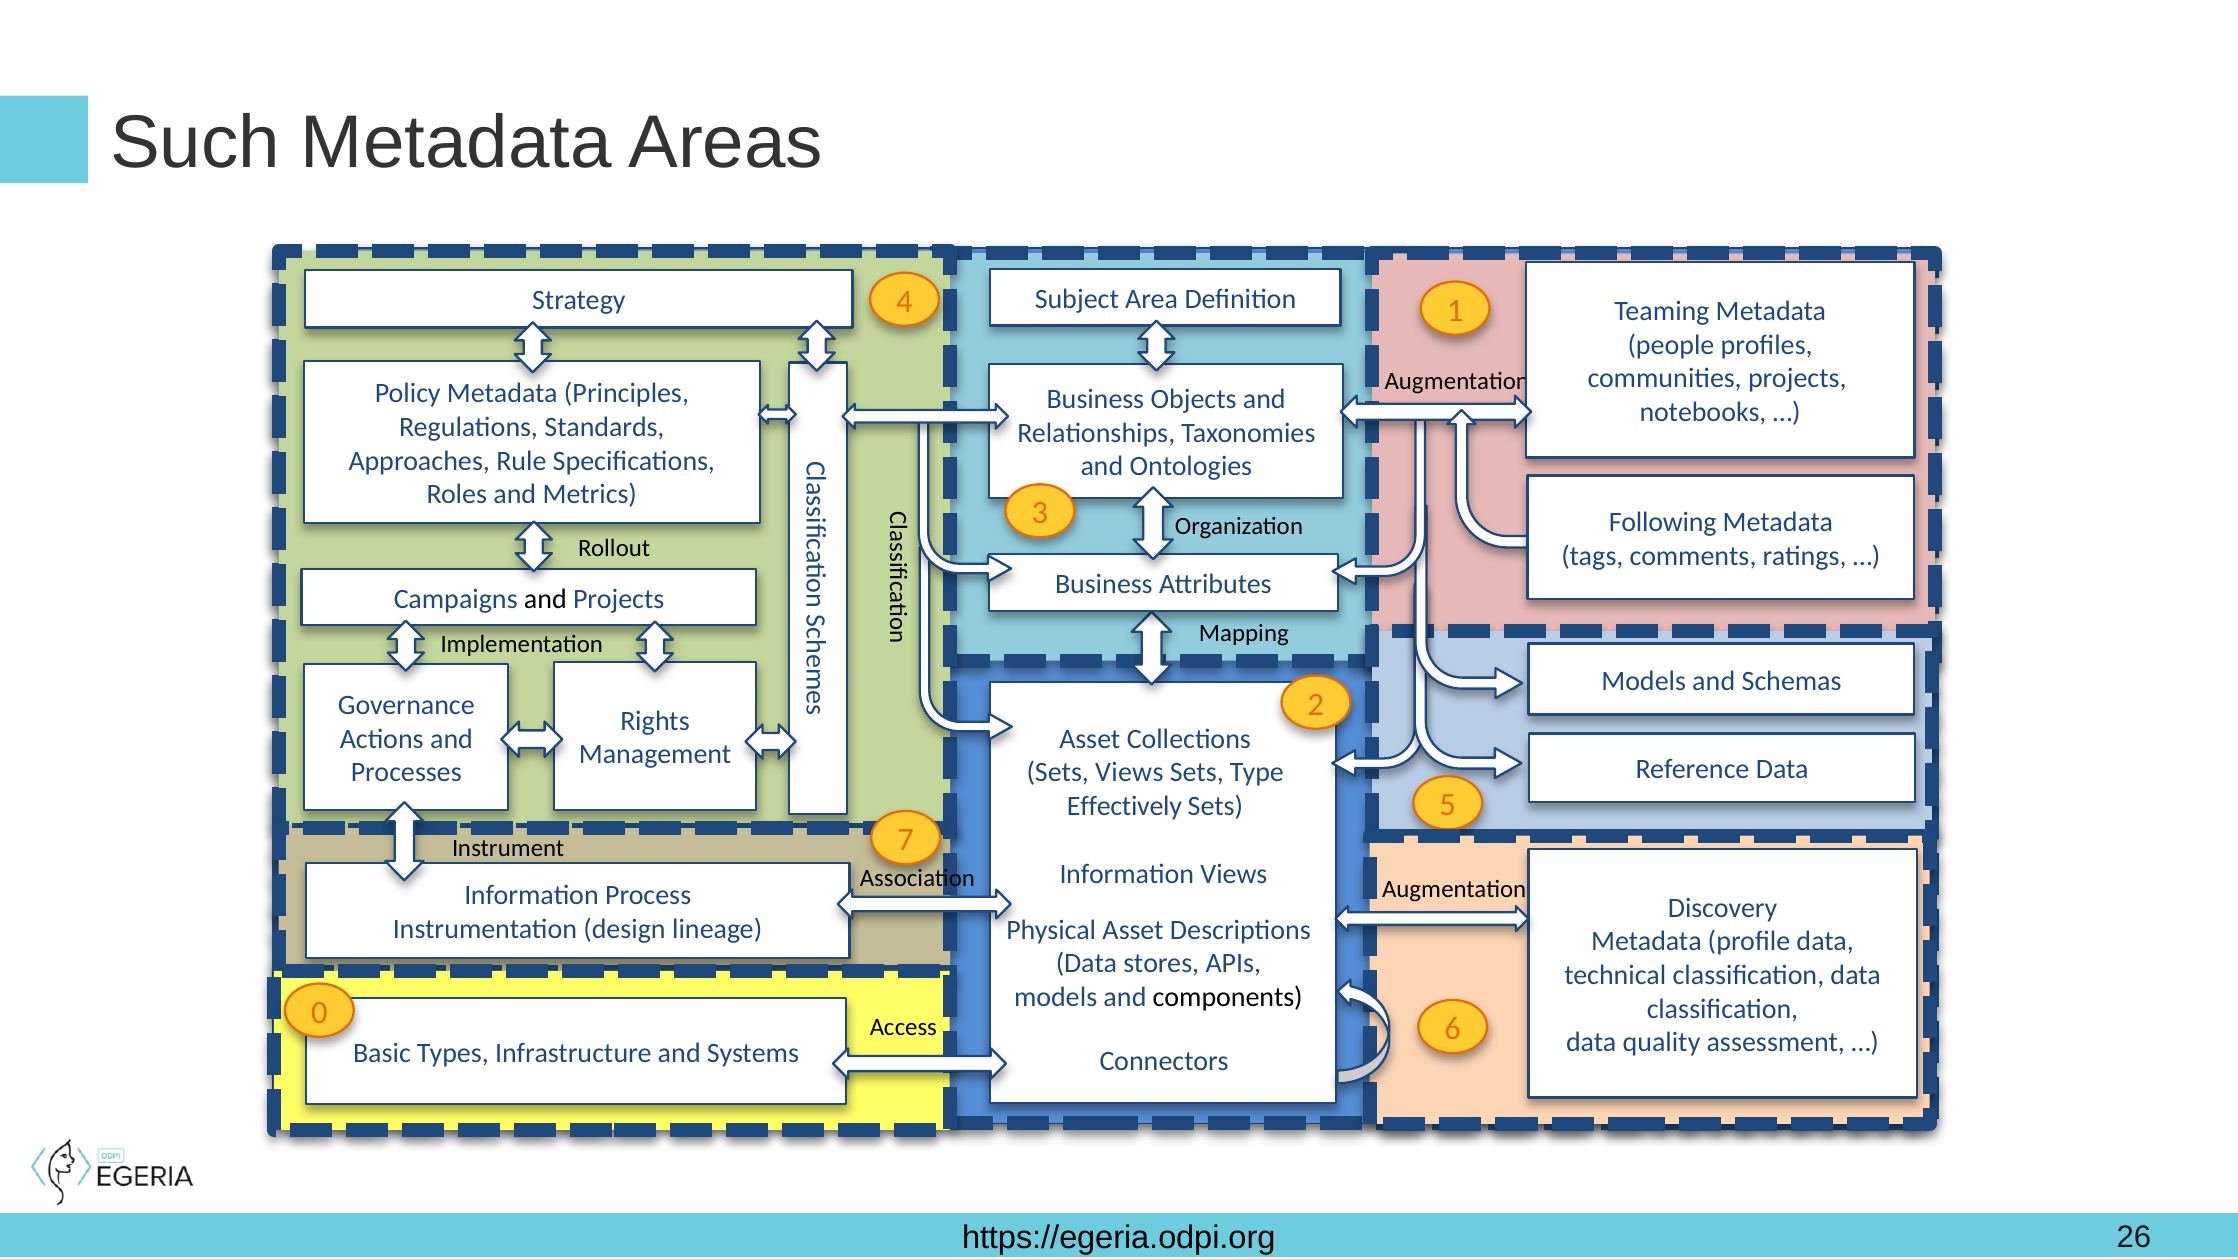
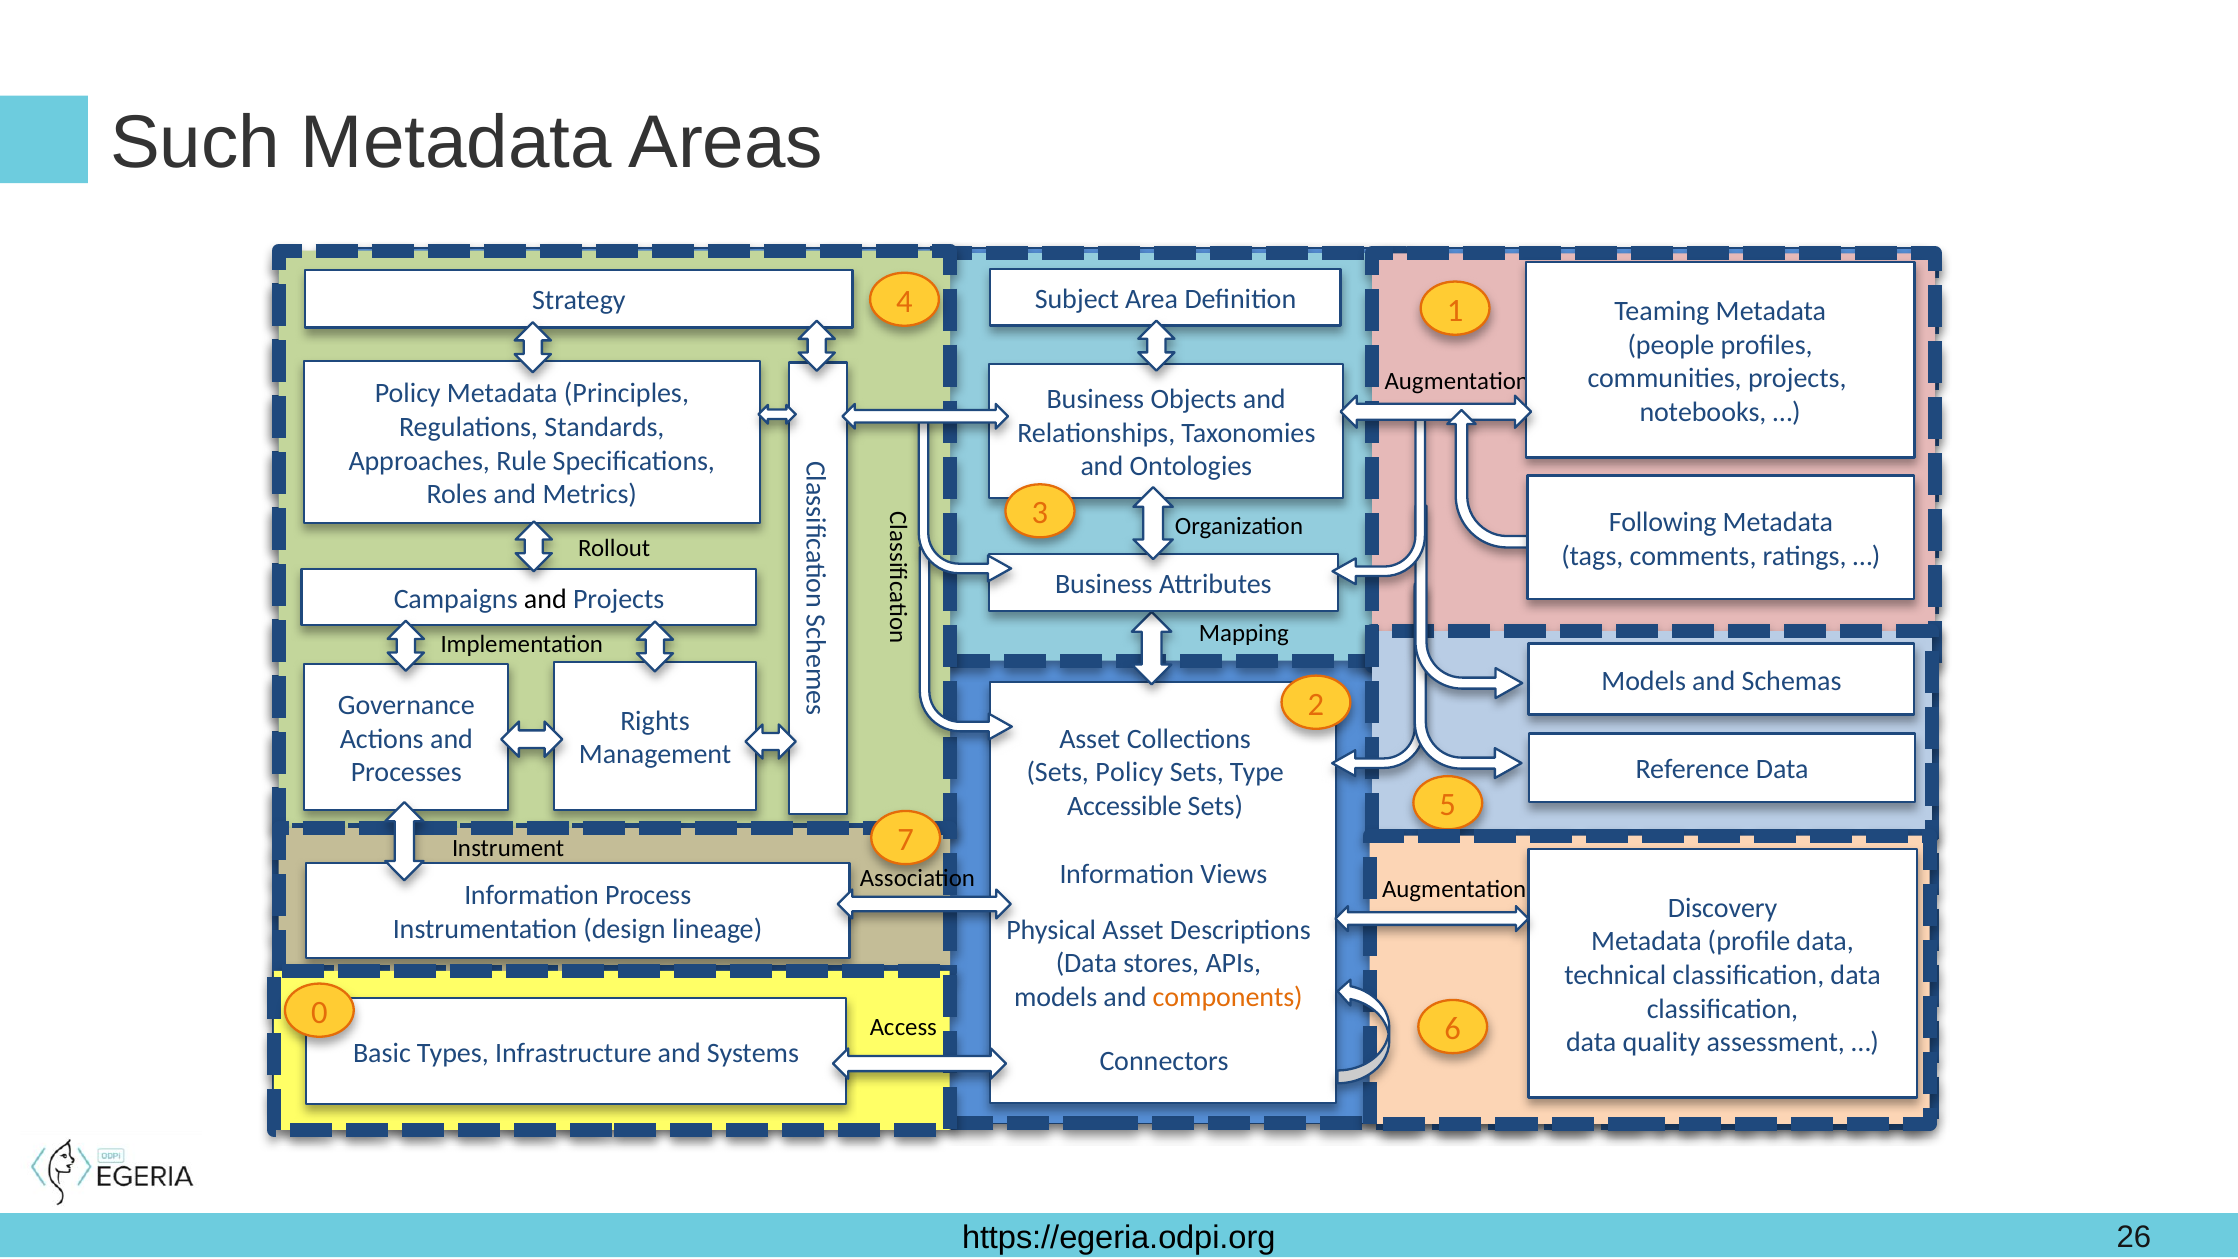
Sets Views: Views -> Policy
Effectively: Effectively -> Accessible
components colour: black -> orange
